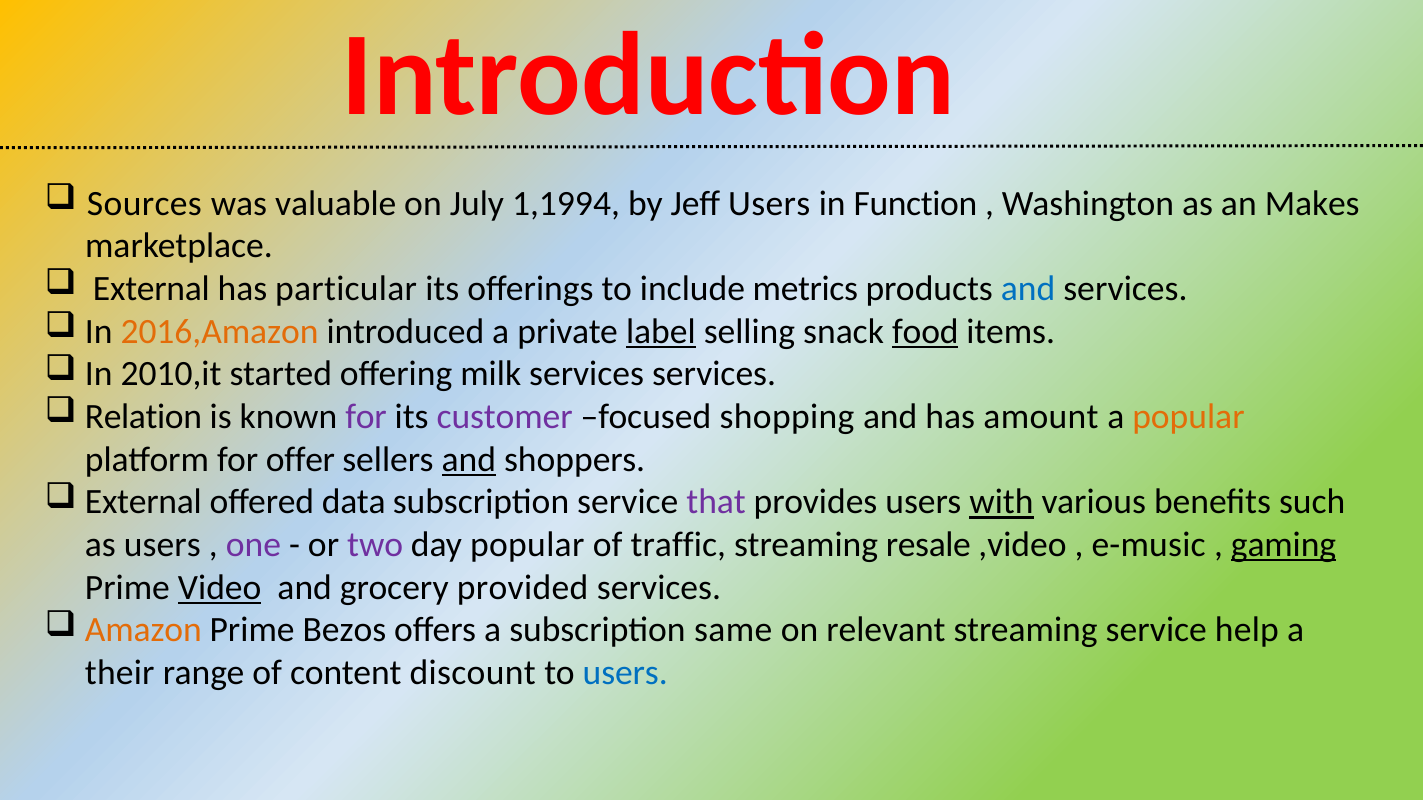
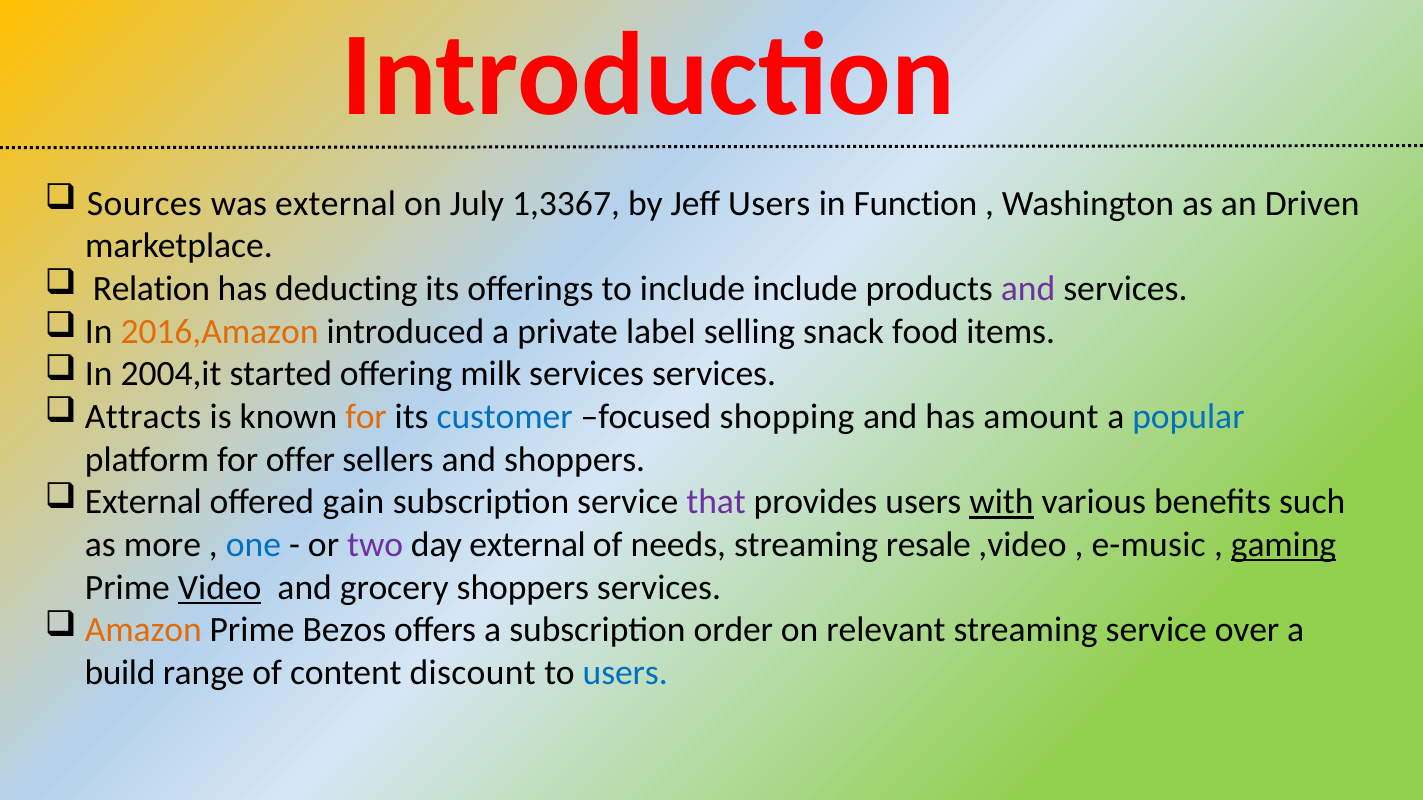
was valuable: valuable -> external
1,1994: 1,1994 -> 1,3367
Makes: Makes -> Driven
External at (151, 289): External -> Relation
particular: particular -> deducting
include metrics: metrics -> include
and at (1028, 289) colour: blue -> purple
label underline: present -> none
food underline: present -> none
2010,it: 2010,it -> 2004,it
Relation: Relation -> Attracts
for at (366, 417) colour: purple -> orange
customer colour: purple -> blue
popular at (1188, 417) colour: orange -> blue
and at (469, 460) underline: present -> none
data: data -> gain
as users: users -> more
one colour: purple -> blue
day popular: popular -> external
traffic: traffic -> needs
grocery provided: provided -> shoppers
same: same -> order
help: help -> over
their: their -> build
